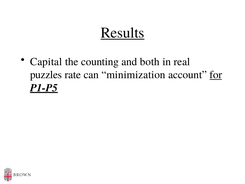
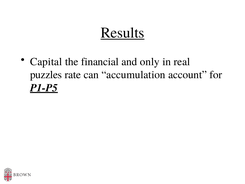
counting: counting -> financial
both: both -> only
minimization: minimization -> accumulation
for underline: present -> none
